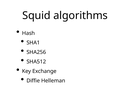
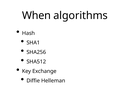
Squid: Squid -> When
